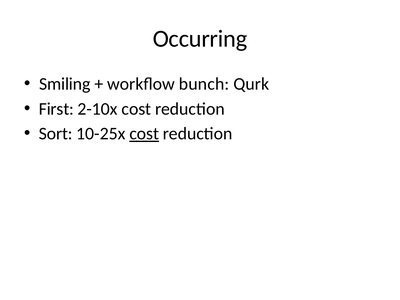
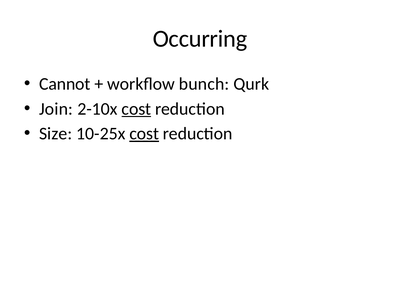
Smiling: Smiling -> Cannot
First: First -> Join
cost at (136, 109) underline: none -> present
Sort: Sort -> Size
